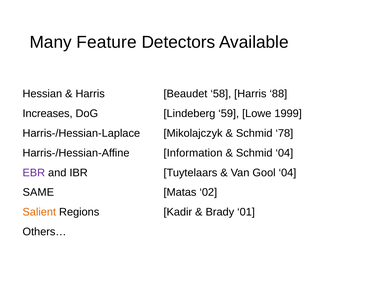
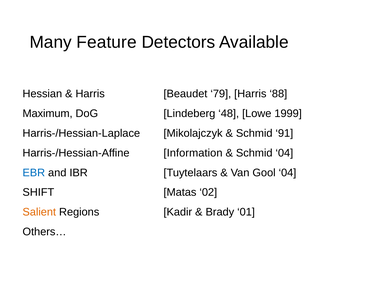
58: 58 -> 79
Increases: Increases -> Maximum
59: 59 -> 48
78: 78 -> 91
EBR colour: purple -> blue
SAME: SAME -> SHIFT
